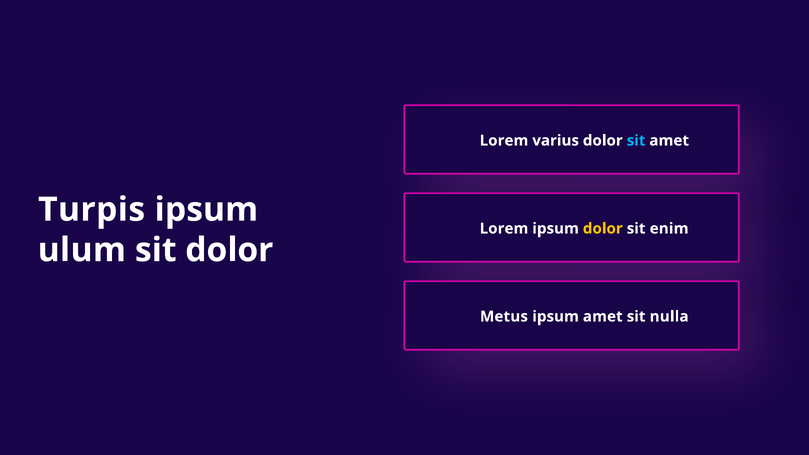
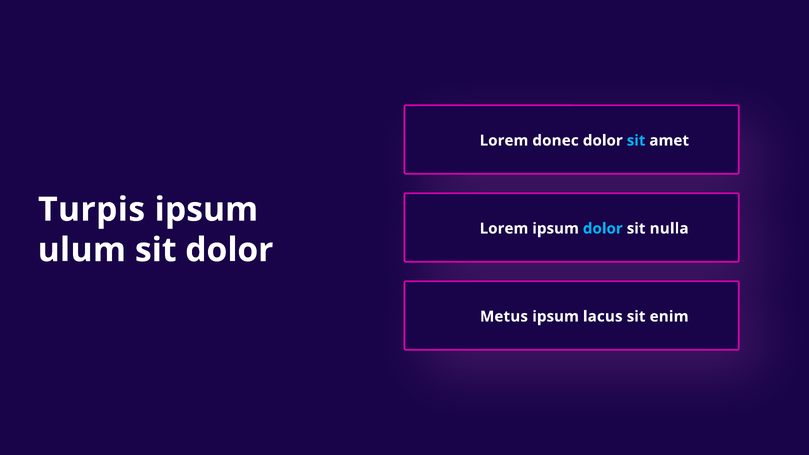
varius: varius -> donec
dolor at (603, 229) colour: yellow -> light blue
enim: enim -> nulla
ipsum amet: amet -> lacus
nulla: nulla -> enim
